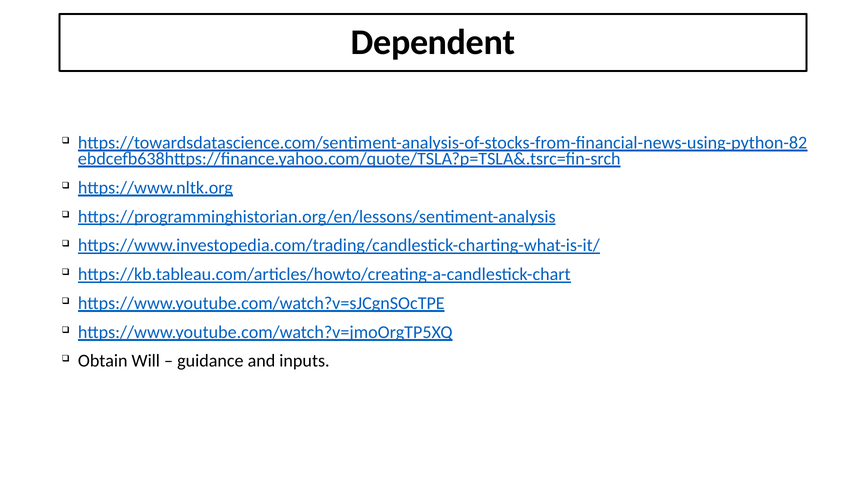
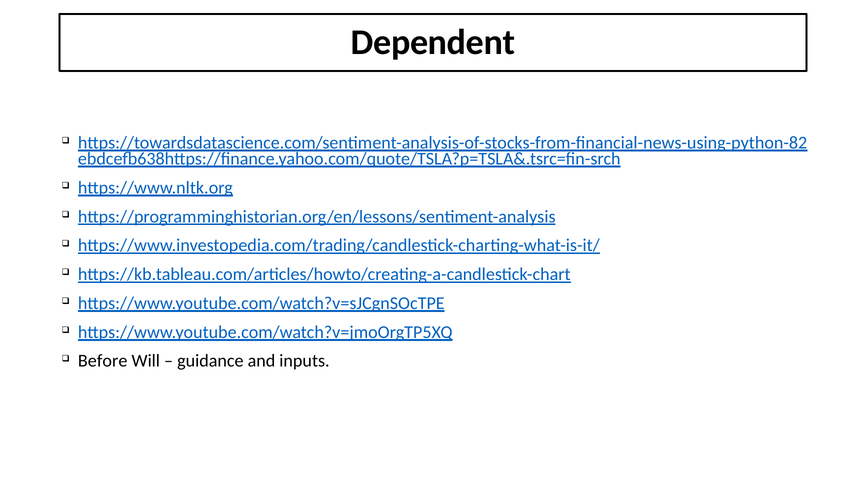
Obtain: Obtain -> Before
